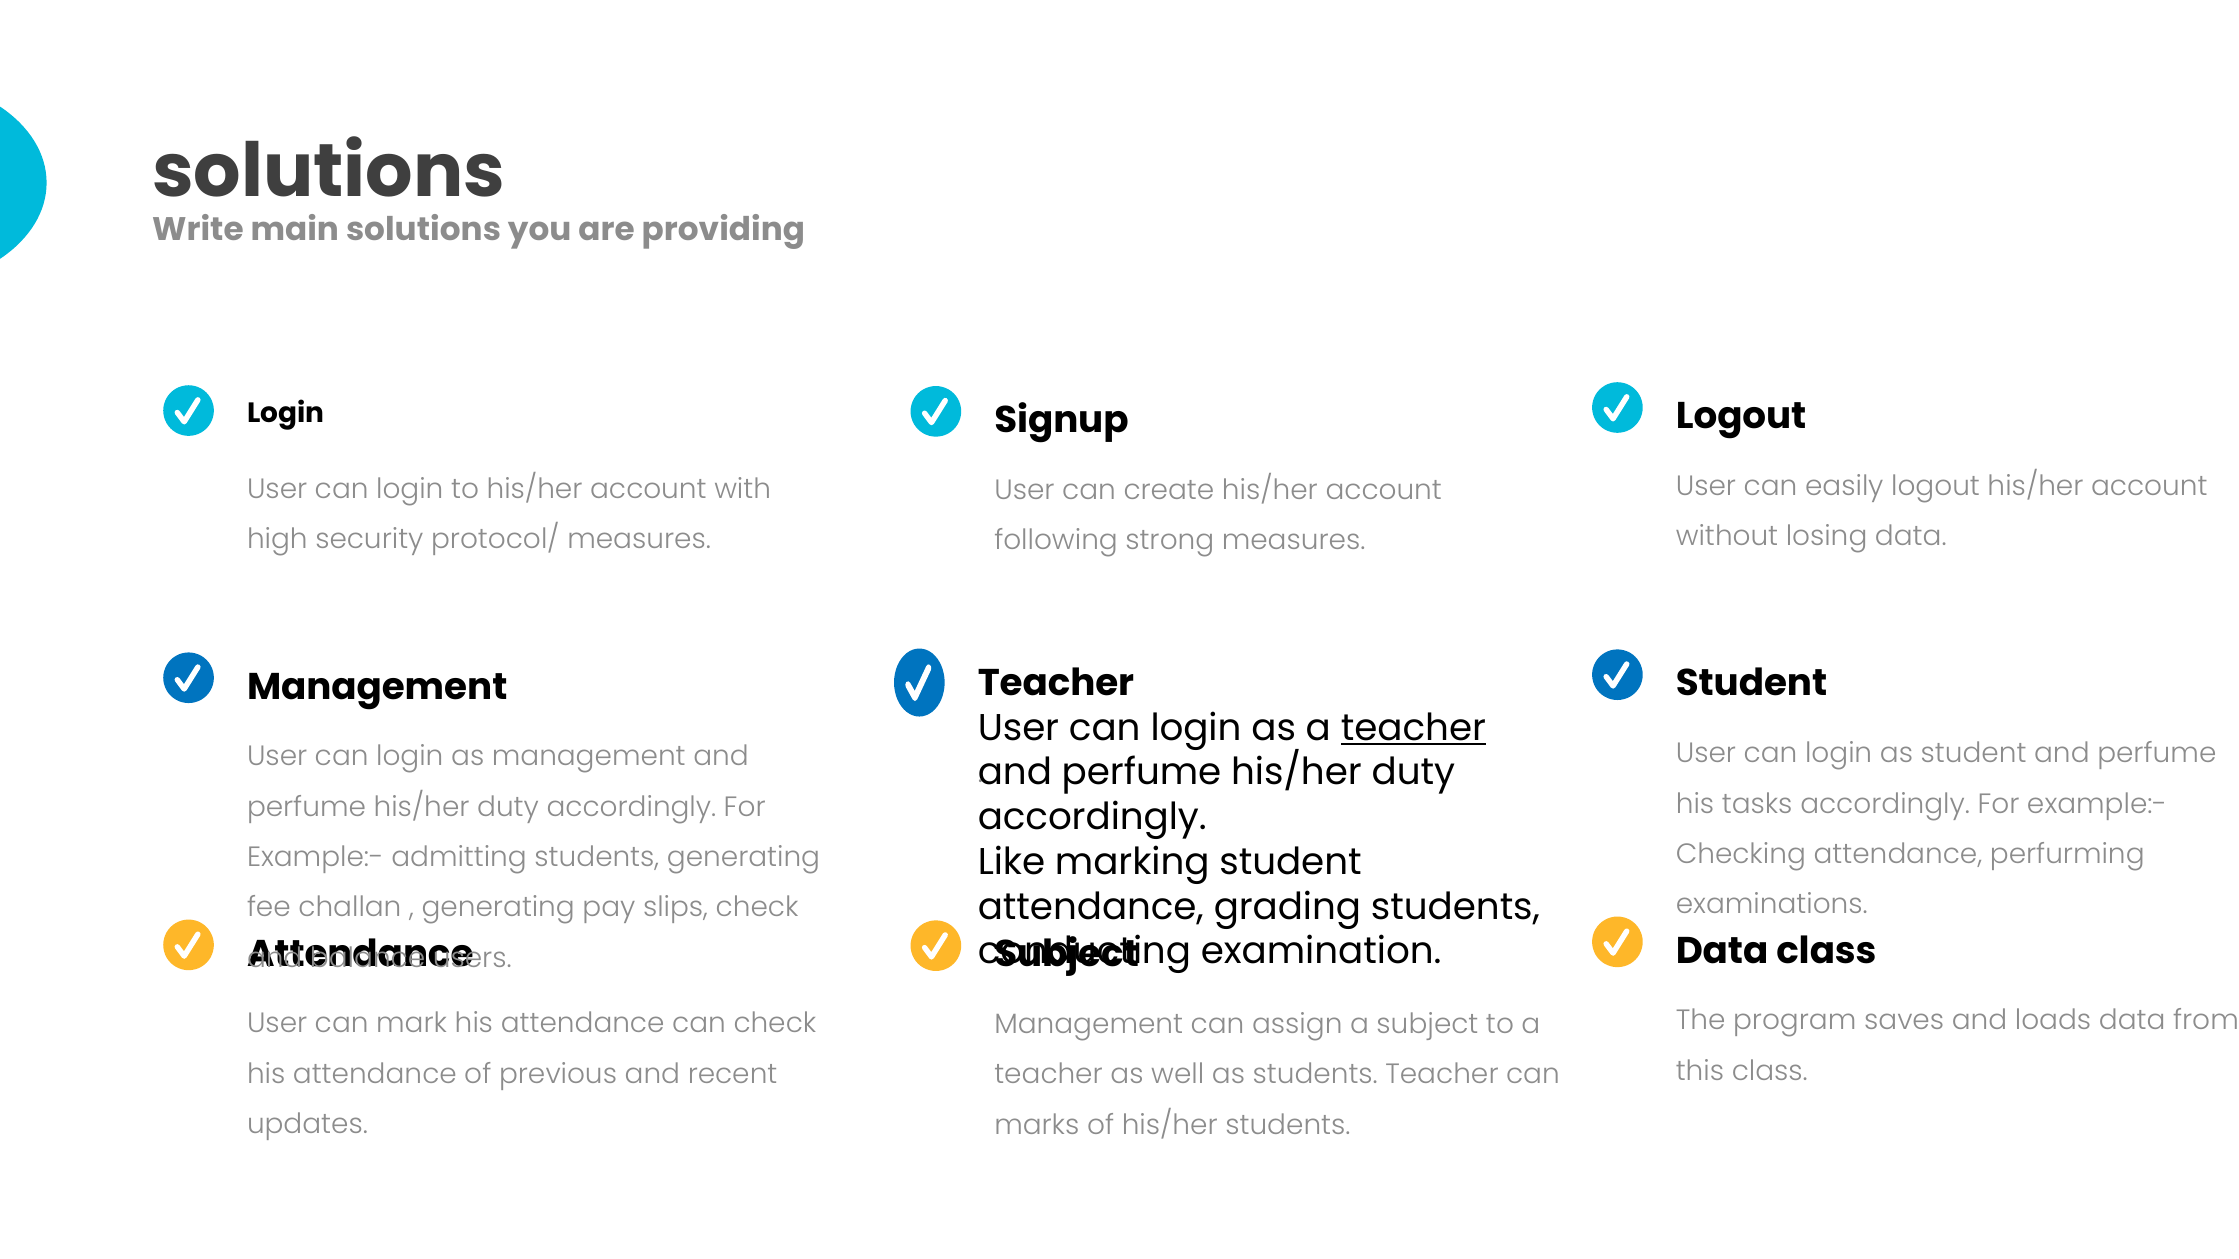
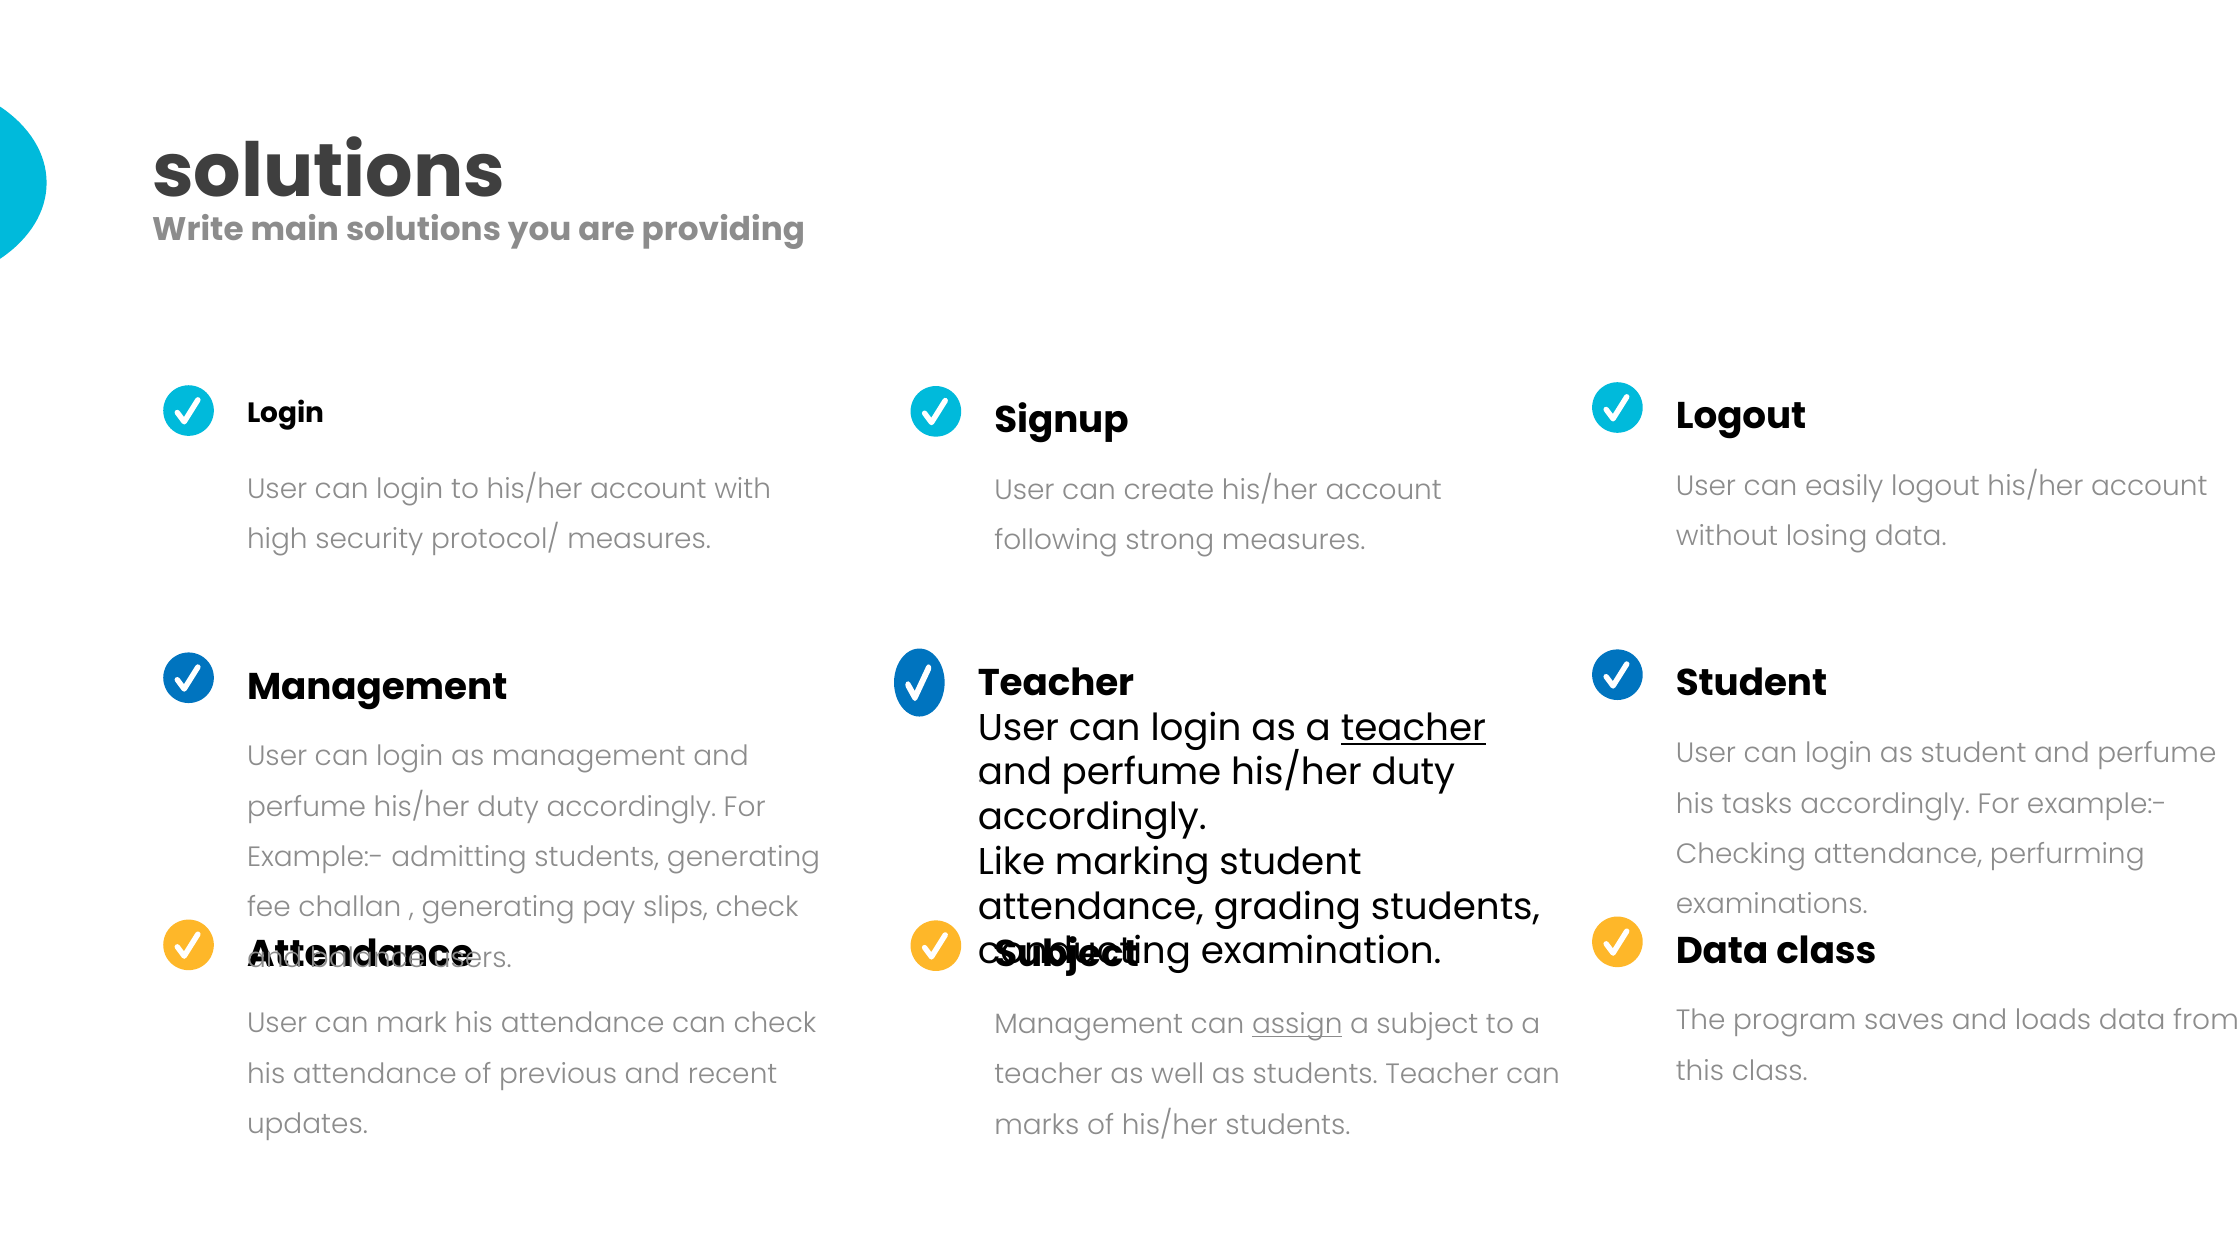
assign underline: none -> present
